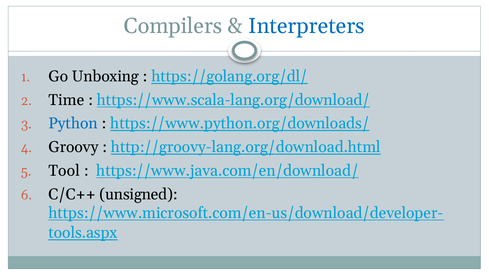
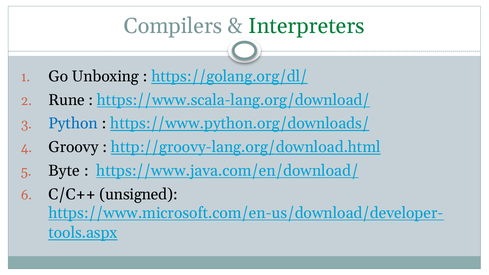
Interpreters colour: blue -> green
Time: Time -> Rune
Tool: Tool -> Byte
